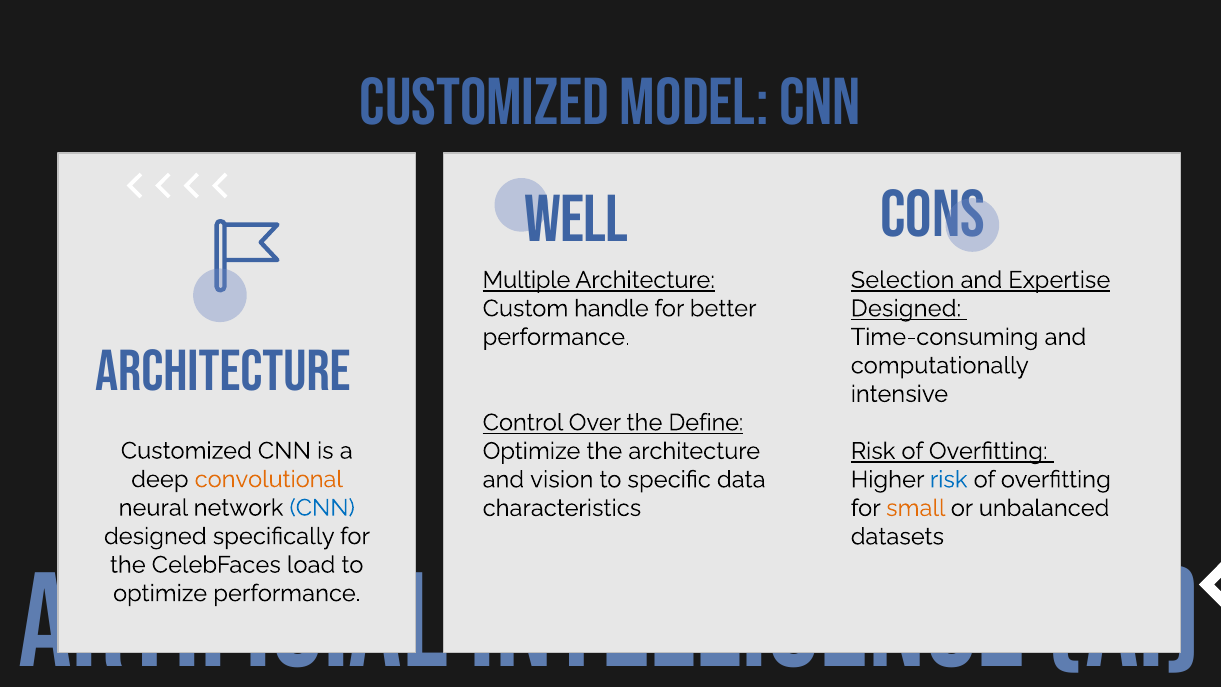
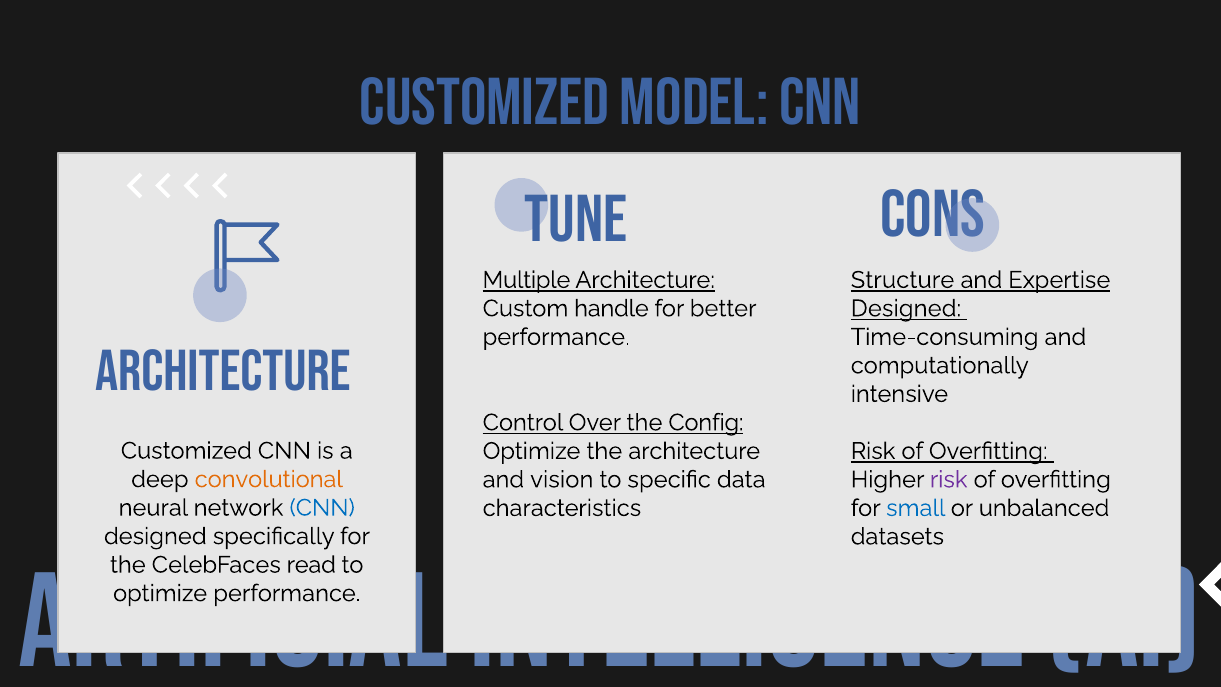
WELL: WELL -> TUNE
Selection: Selection -> Structure
Define: Define -> Config
risk at (949, 479) colour: blue -> purple
small colour: orange -> blue
load: load -> read
